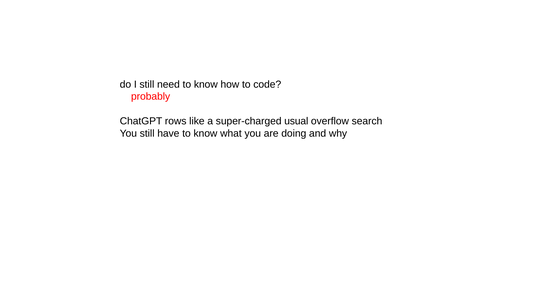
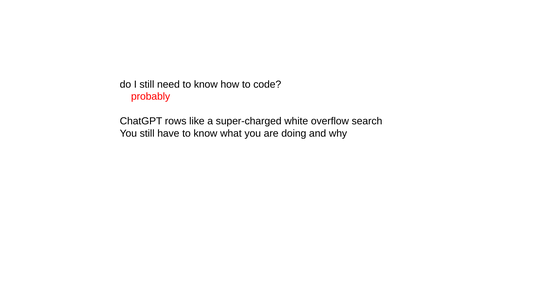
usual: usual -> white
